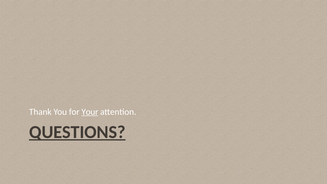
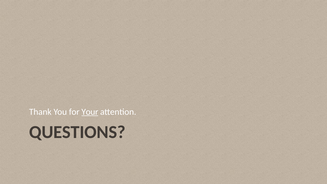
QUESTIONS underline: present -> none
